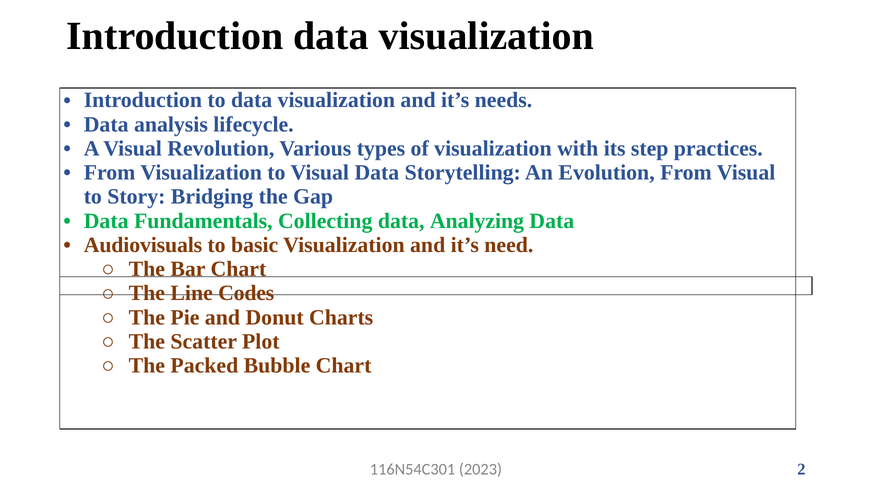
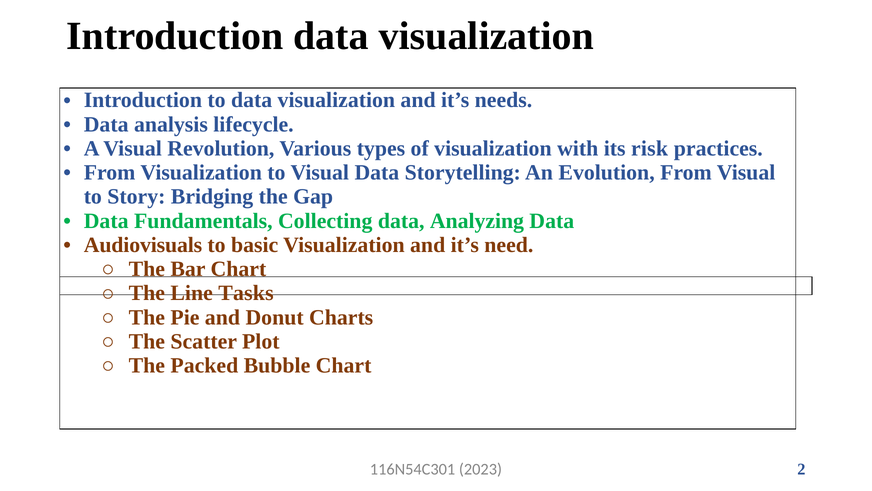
step: step -> risk
Codes: Codes -> Tasks
